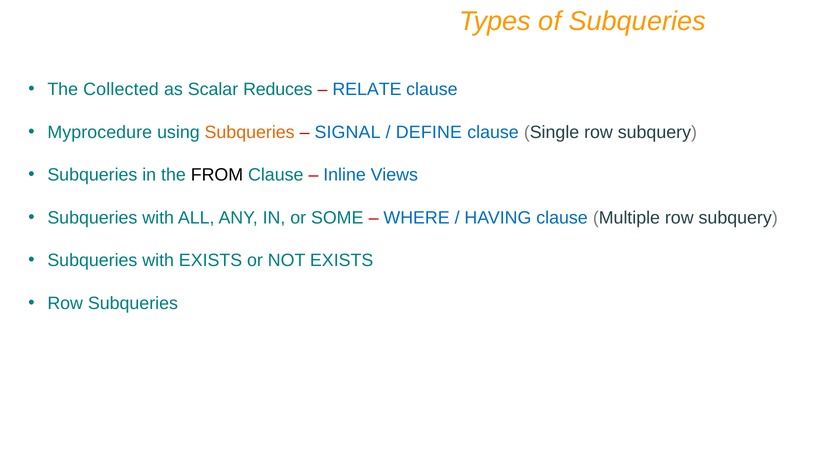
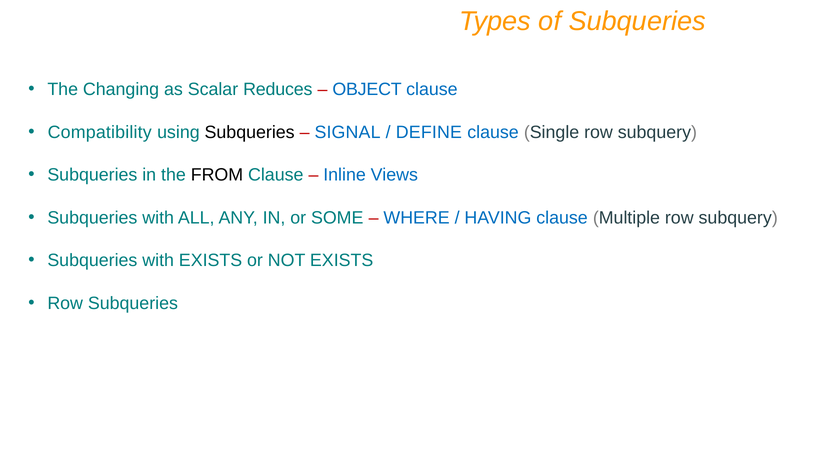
Collected: Collected -> Changing
RELATE: RELATE -> OBJECT
Myprocedure: Myprocedure -> Compatibility
Subqueries at (250, 132) colour: orange -> black
